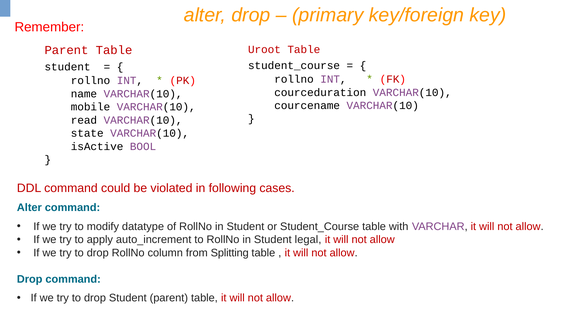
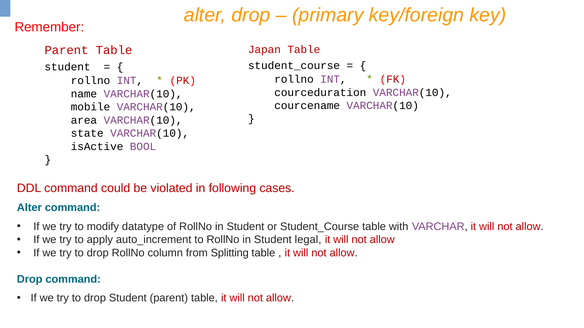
Uroot: Uroot -> Japan
read: read -> area
